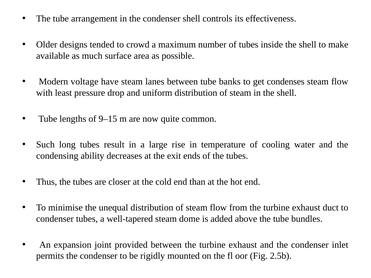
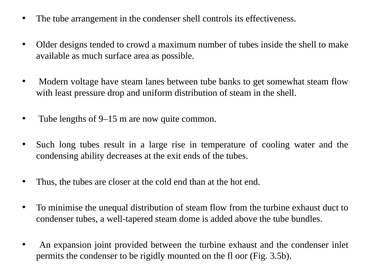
condenses: condenses -> somewhat
2.5b: 2.5b -> 3.5b
